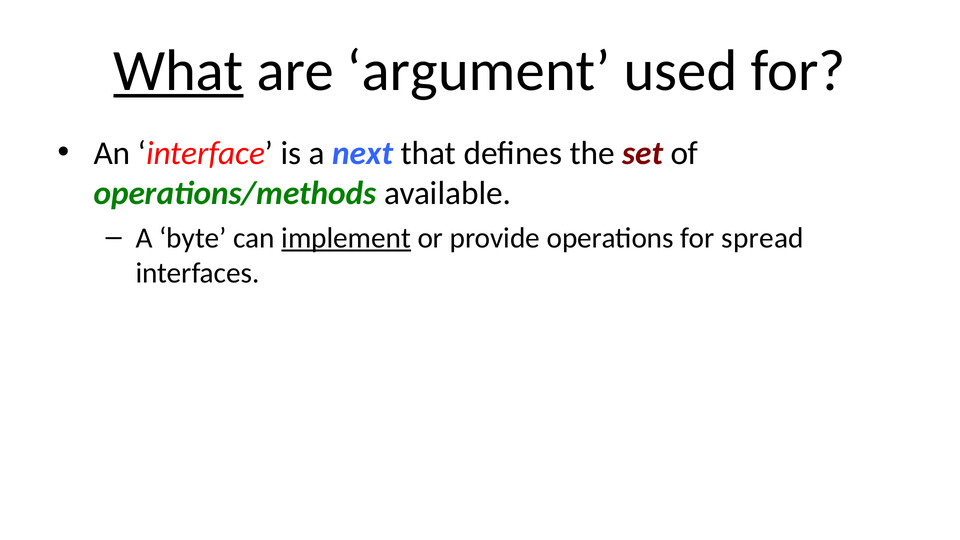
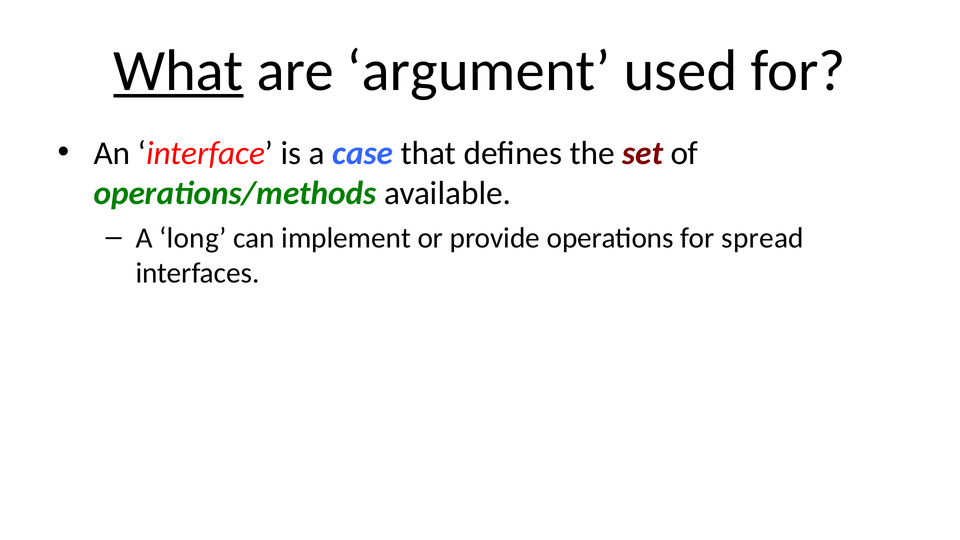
next: next -> case
byte: byte -> long
implement underline: present -> none
